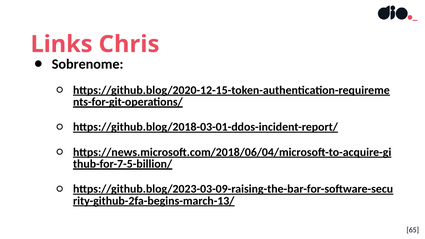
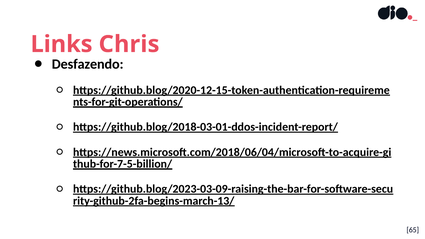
Sobrenome: Sobrenome -> Desfazendo
